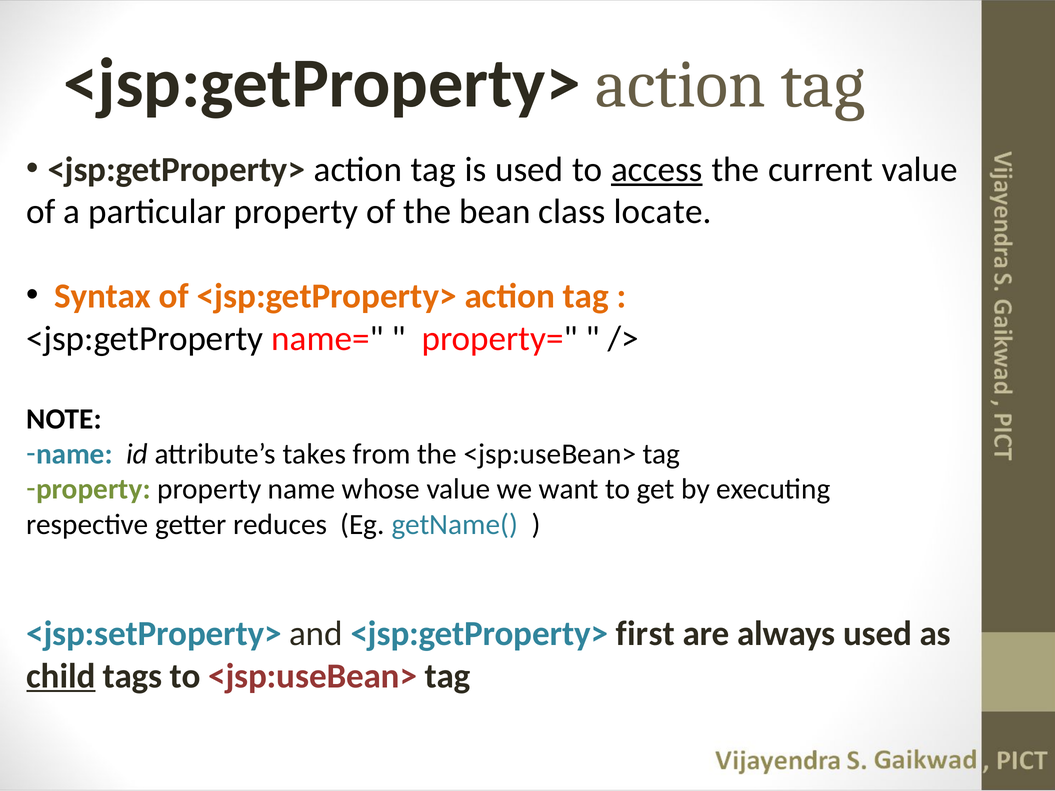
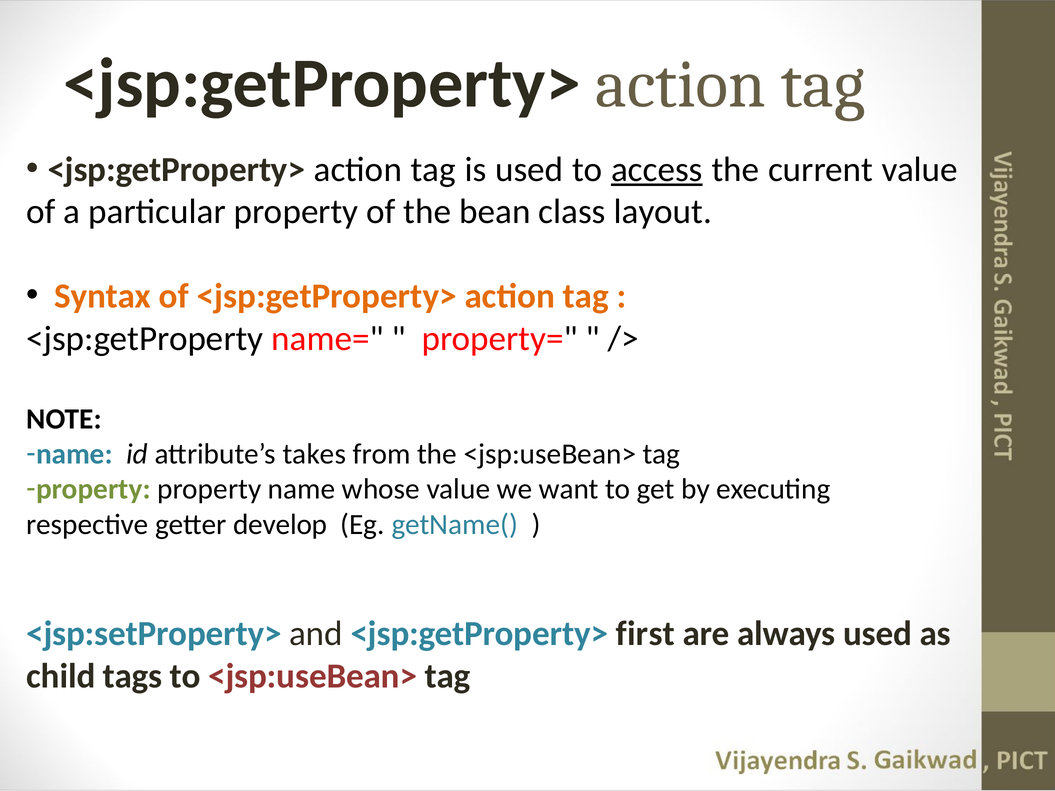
locate: locate -> layout
reduces: reduces -> develop
child underline: present -> none
